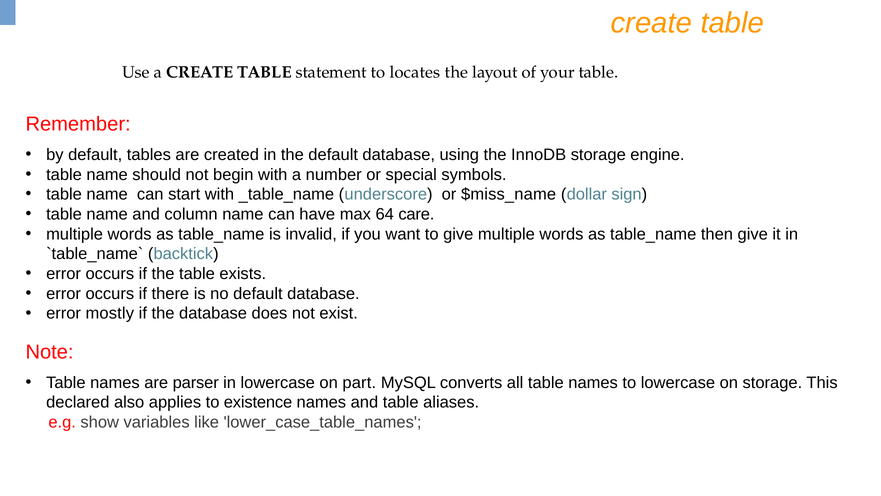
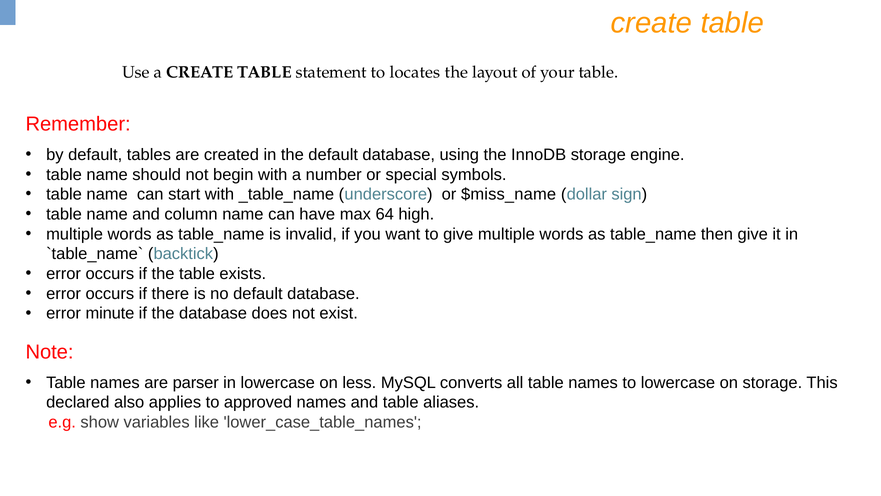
care: care -> high
mostly: mostly -> minute
part: part -> less
existence: existence -> approved
